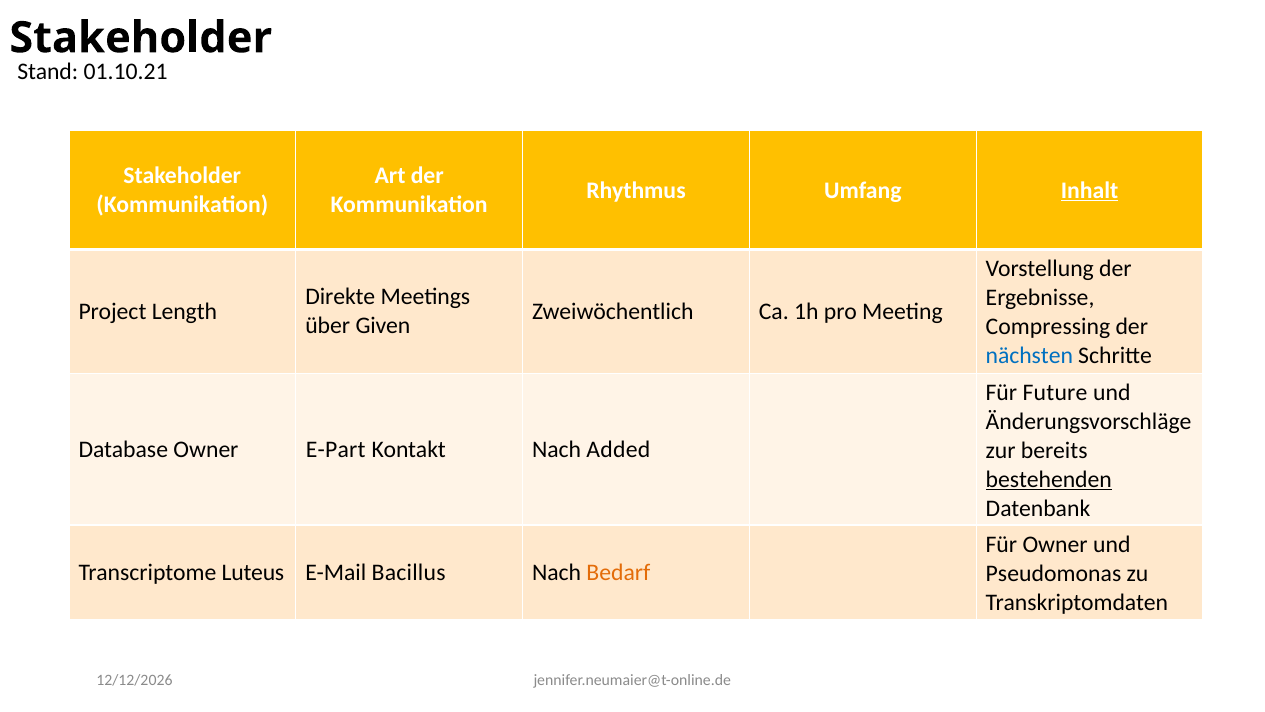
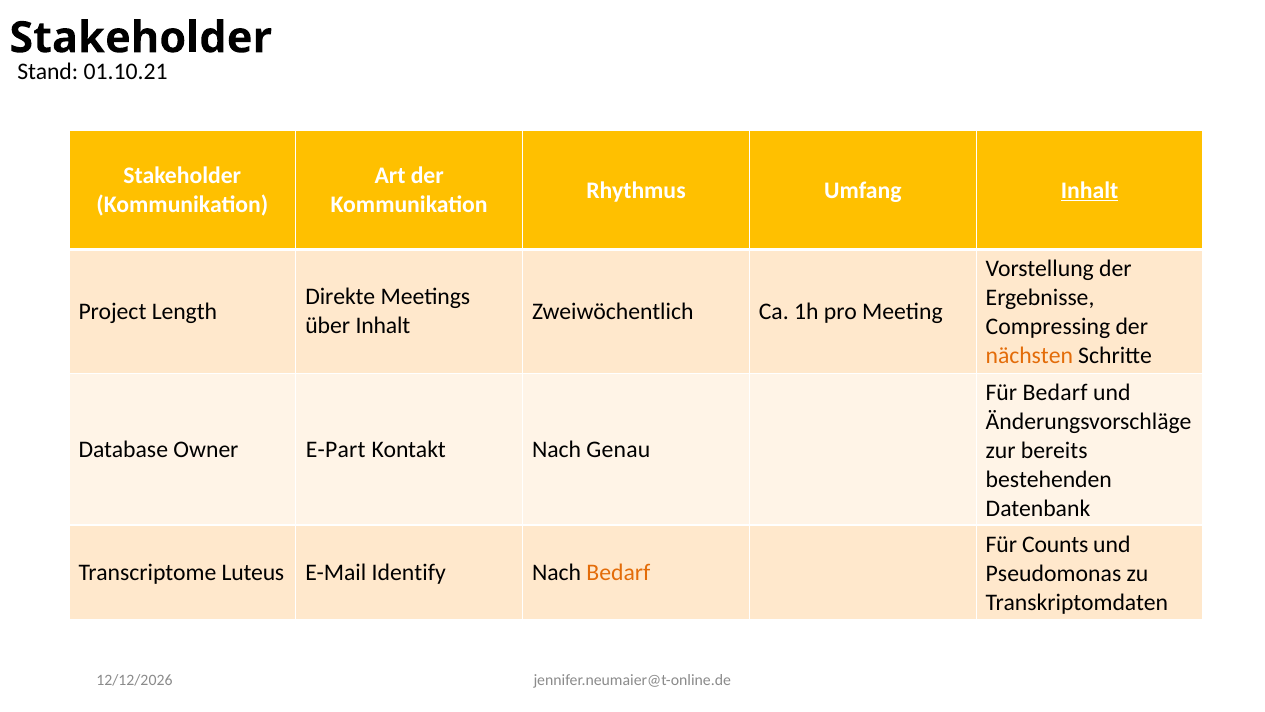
über Given: Given -> Inhalt
nächsten colour: blue -> orange
Für Future: Future -> Bedarf
Added: Added -> Genau
bestehenden underline: present -> none
Für Owner: Owner -> Counts
Bacillus: Bacillus -> Identify
